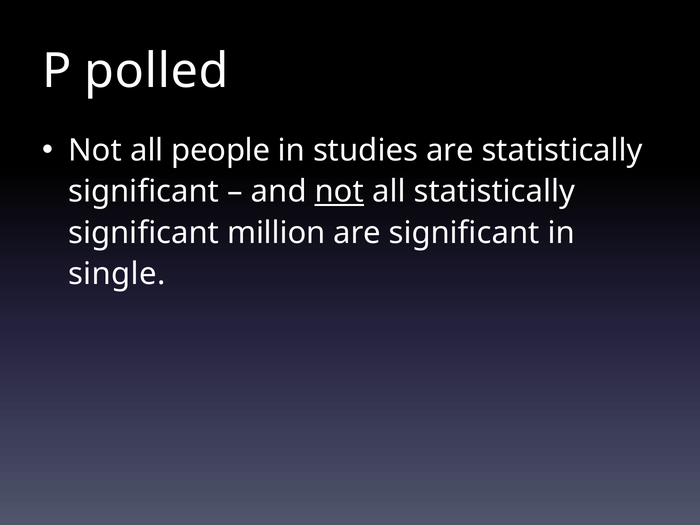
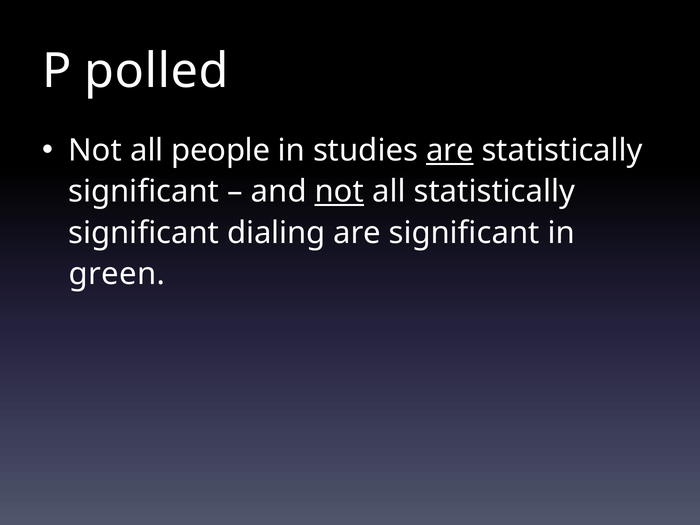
are at (450, 151) underline: none -> present
million: million -> dialing
single: single -> green
